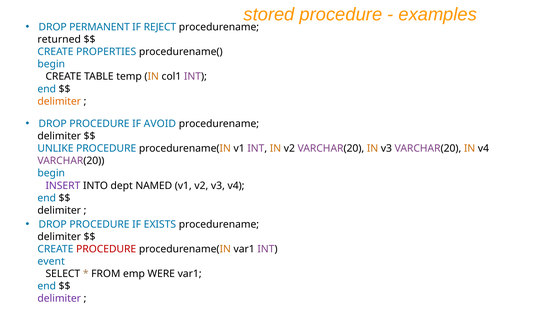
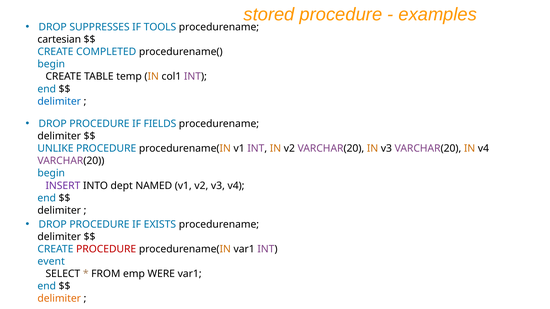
PERMANENT: PERMANENT -> SUPPRESSES
REJECT: REJECT -> TOOLS
returned: returned -> cartesian
PROPERTIES: PROPERTIES -> COMPLETED
delimiter at (59, 101) colour: orange -> blue
AVOID: AVOID -> FIELDS
delimiter at (59, 299) colour: purple -> orange
